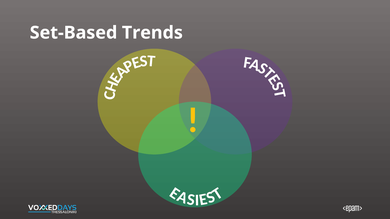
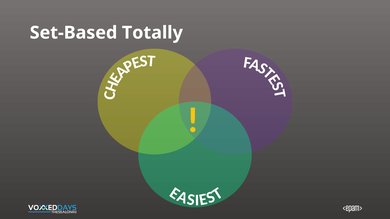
Trends: Trends -> Totally
